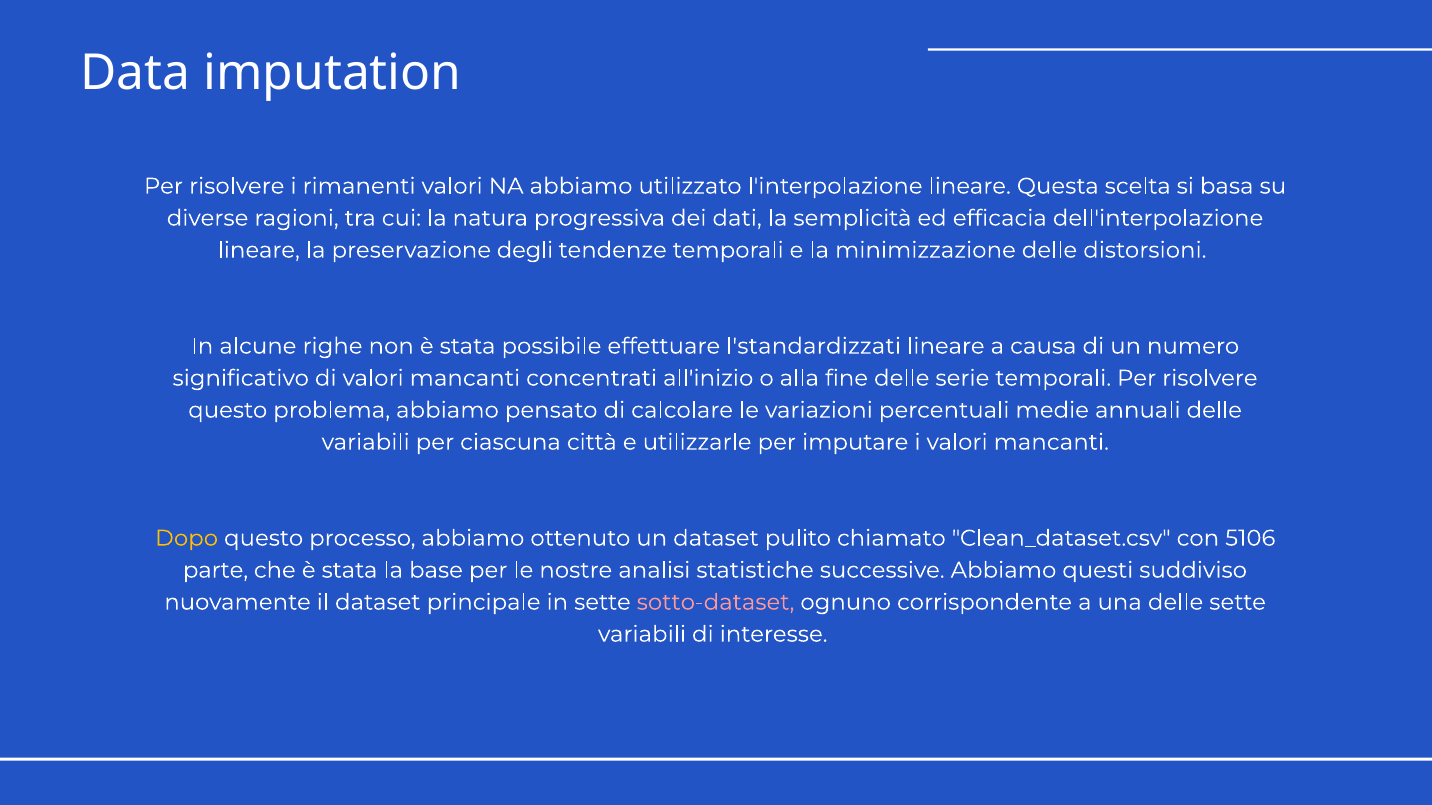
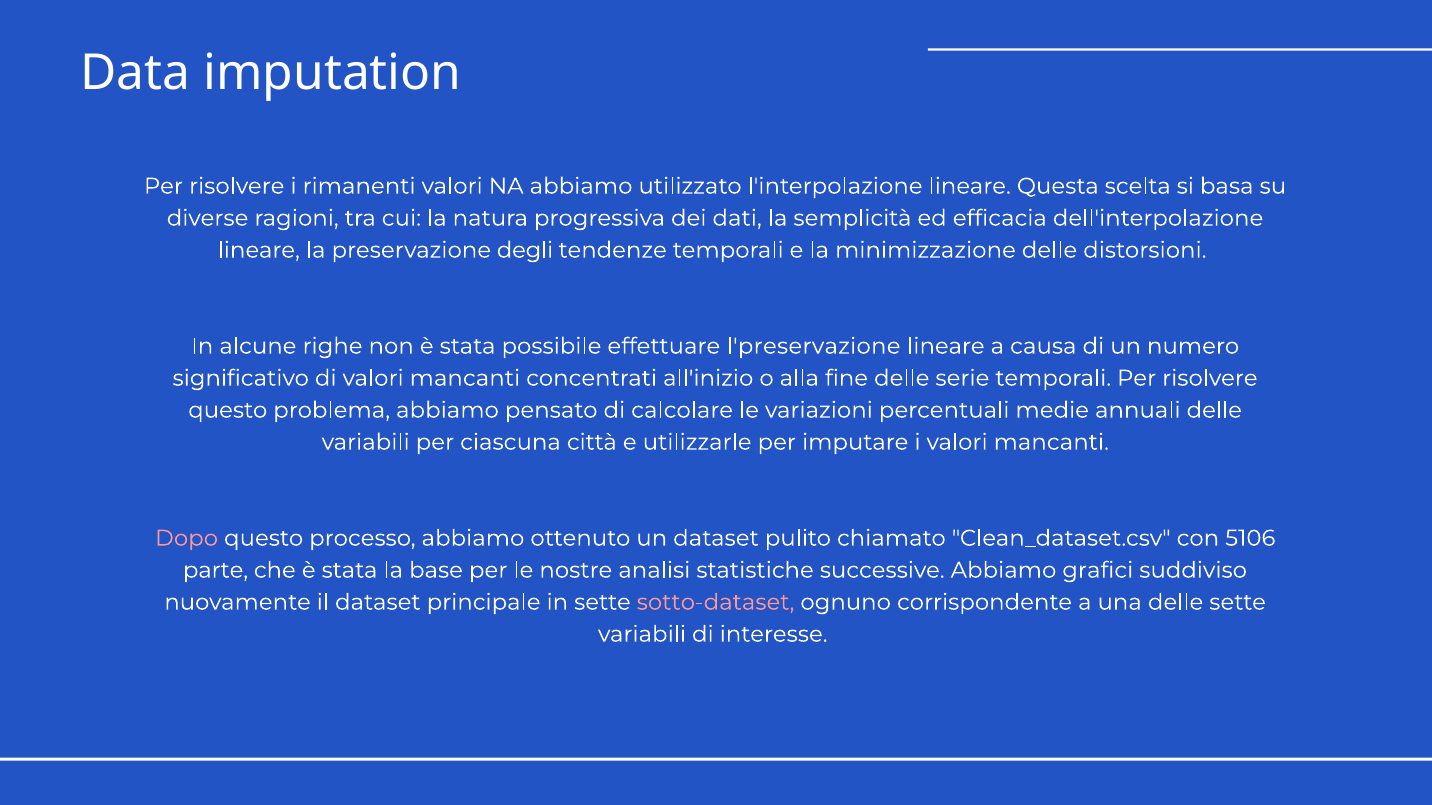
l'standardizzati: l'standardizzati -> l'preservazione
Dopo colour: yellow -> pink
questi: questi -> grafici
